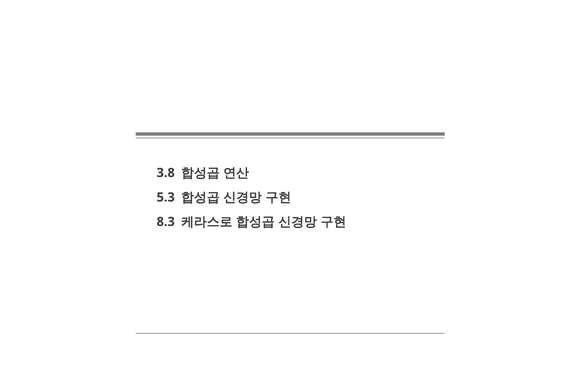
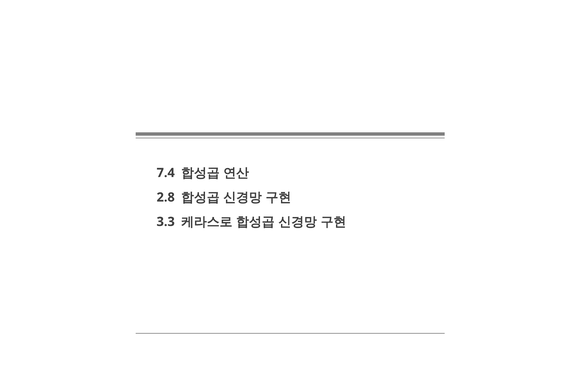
3.8: 3.8 -> 7.4
5.3: 5.3 -> 2.8
8.3: 8.3 -> 3.3
